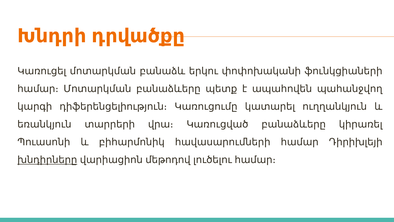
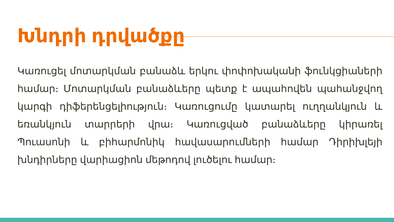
խնդիրները underline: present -> none
